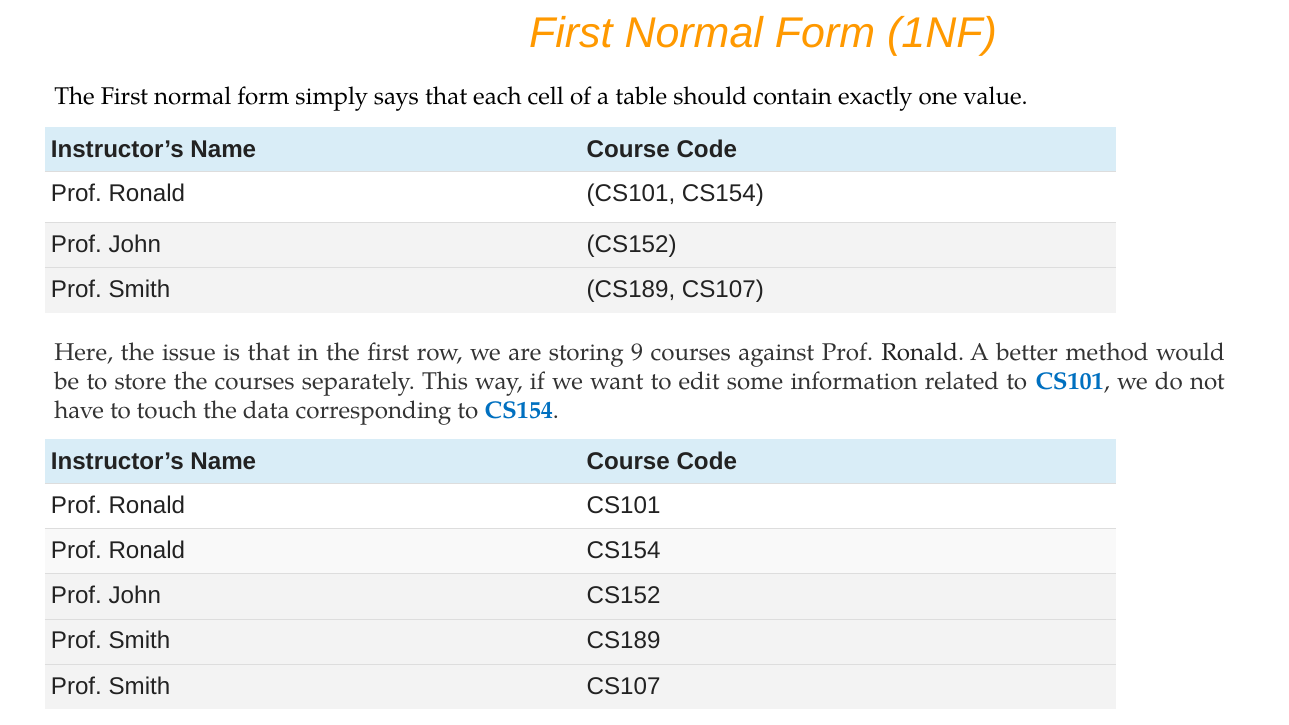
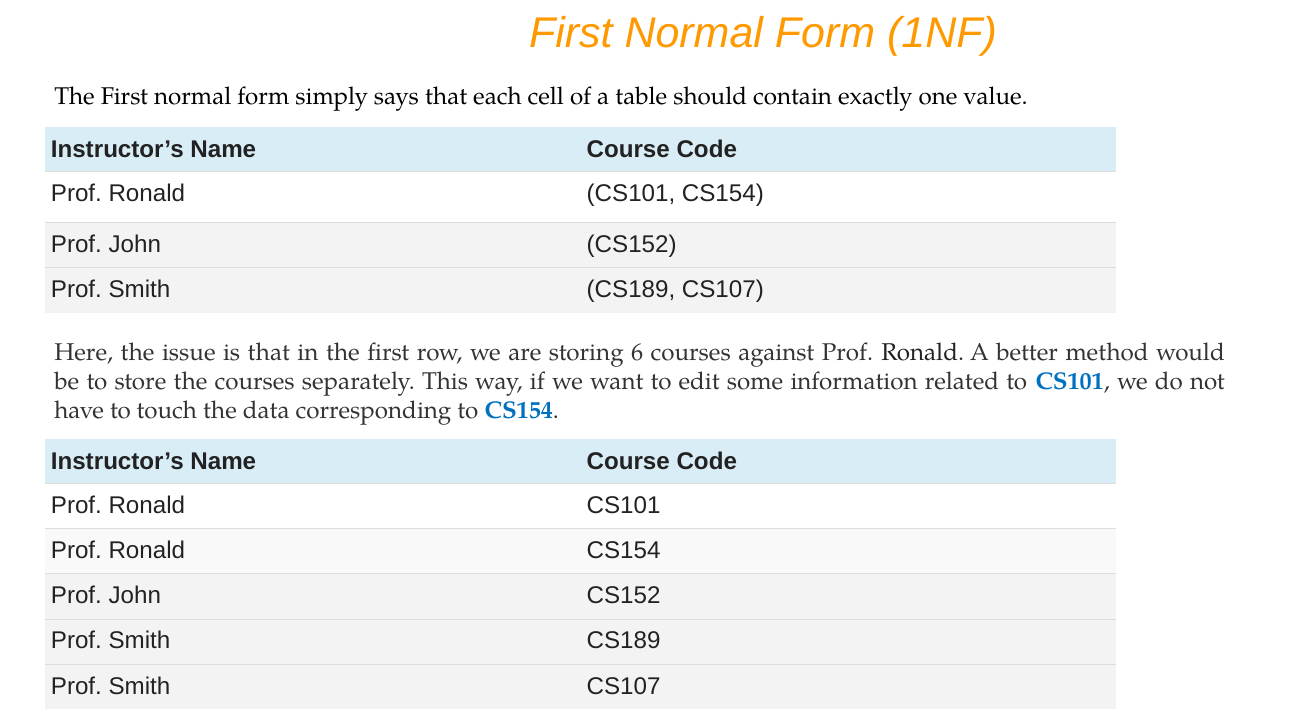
9: 9 -> 6
